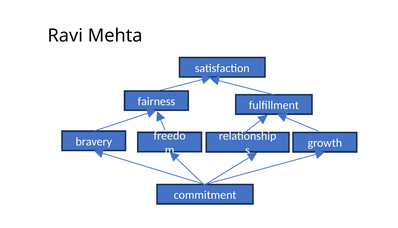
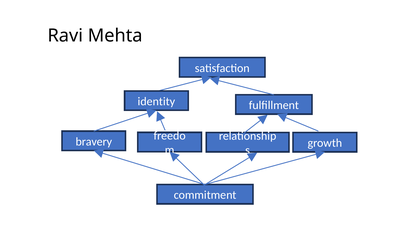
fairness: fairness -> identity
